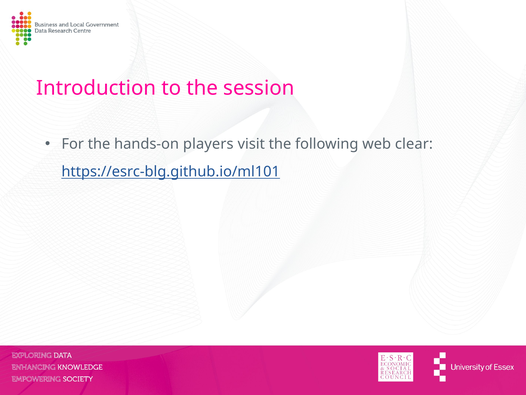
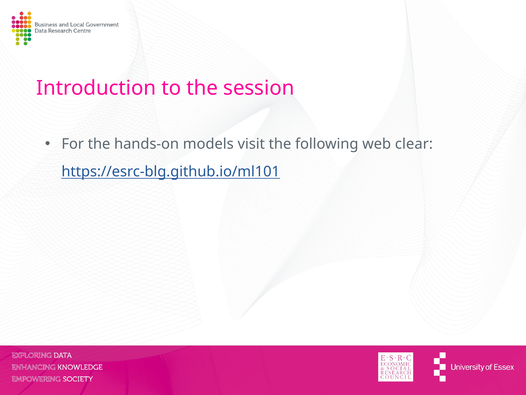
players: players -> models
